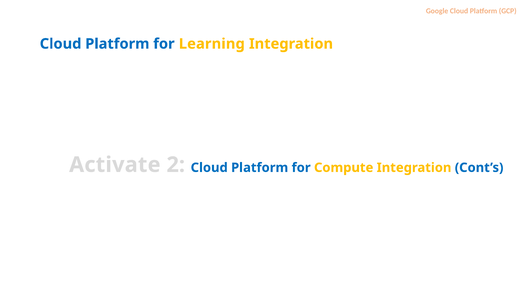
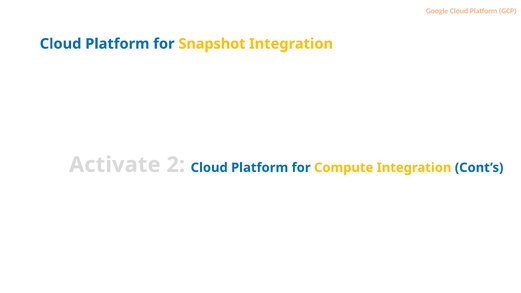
Learning: Learning -> Snapshot
